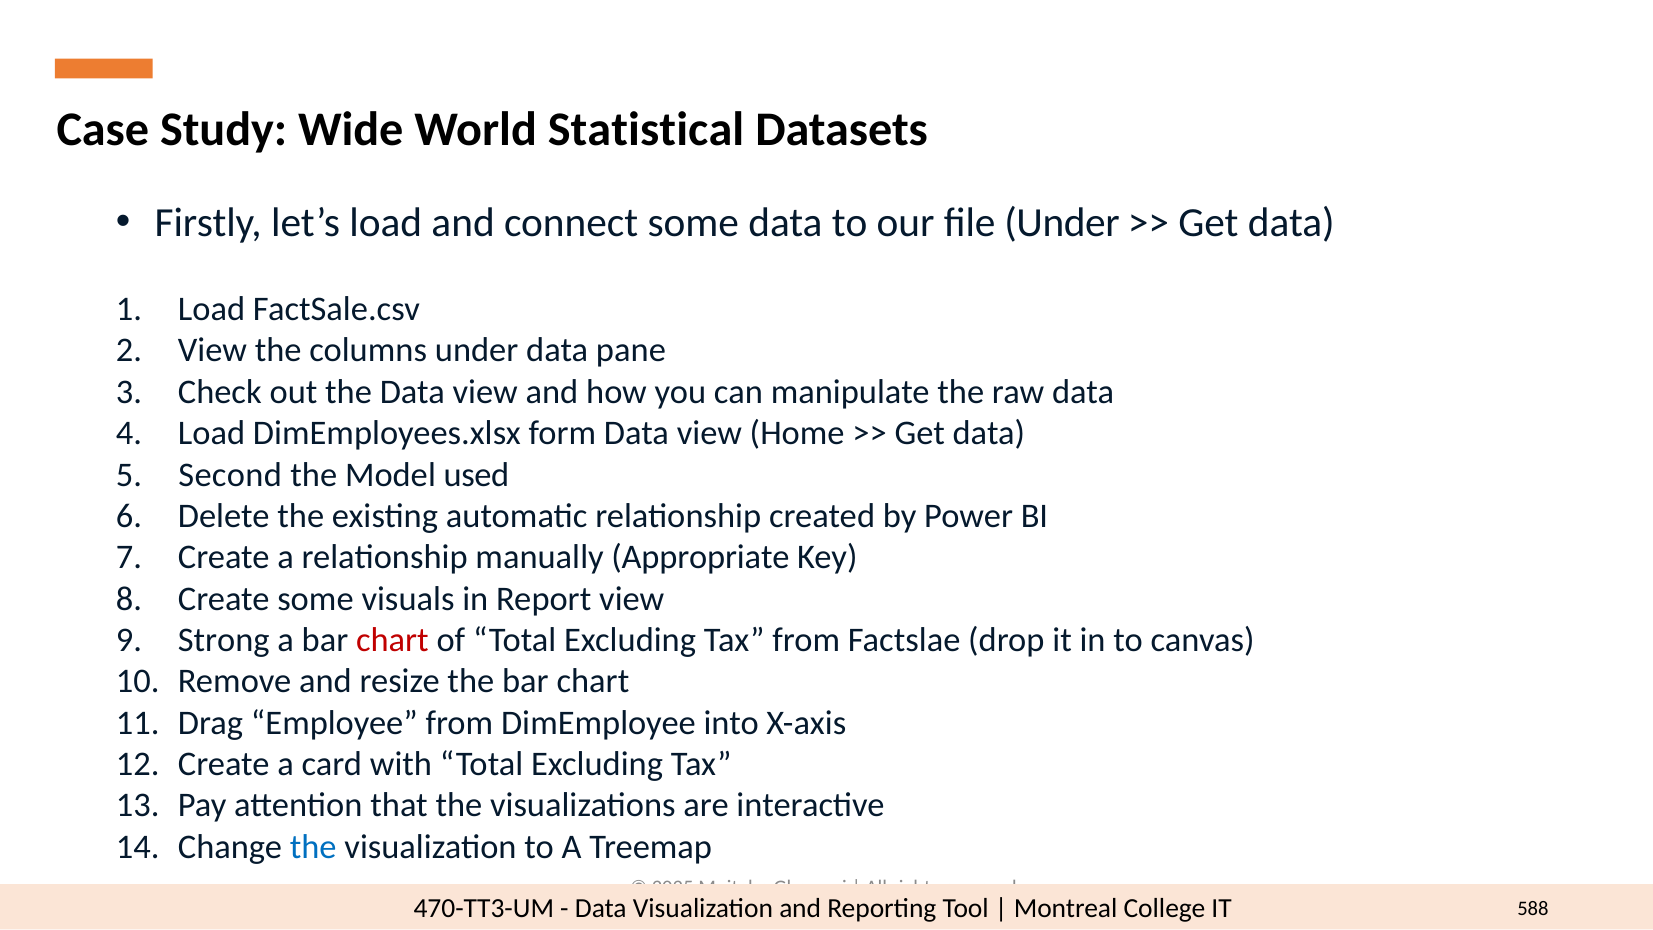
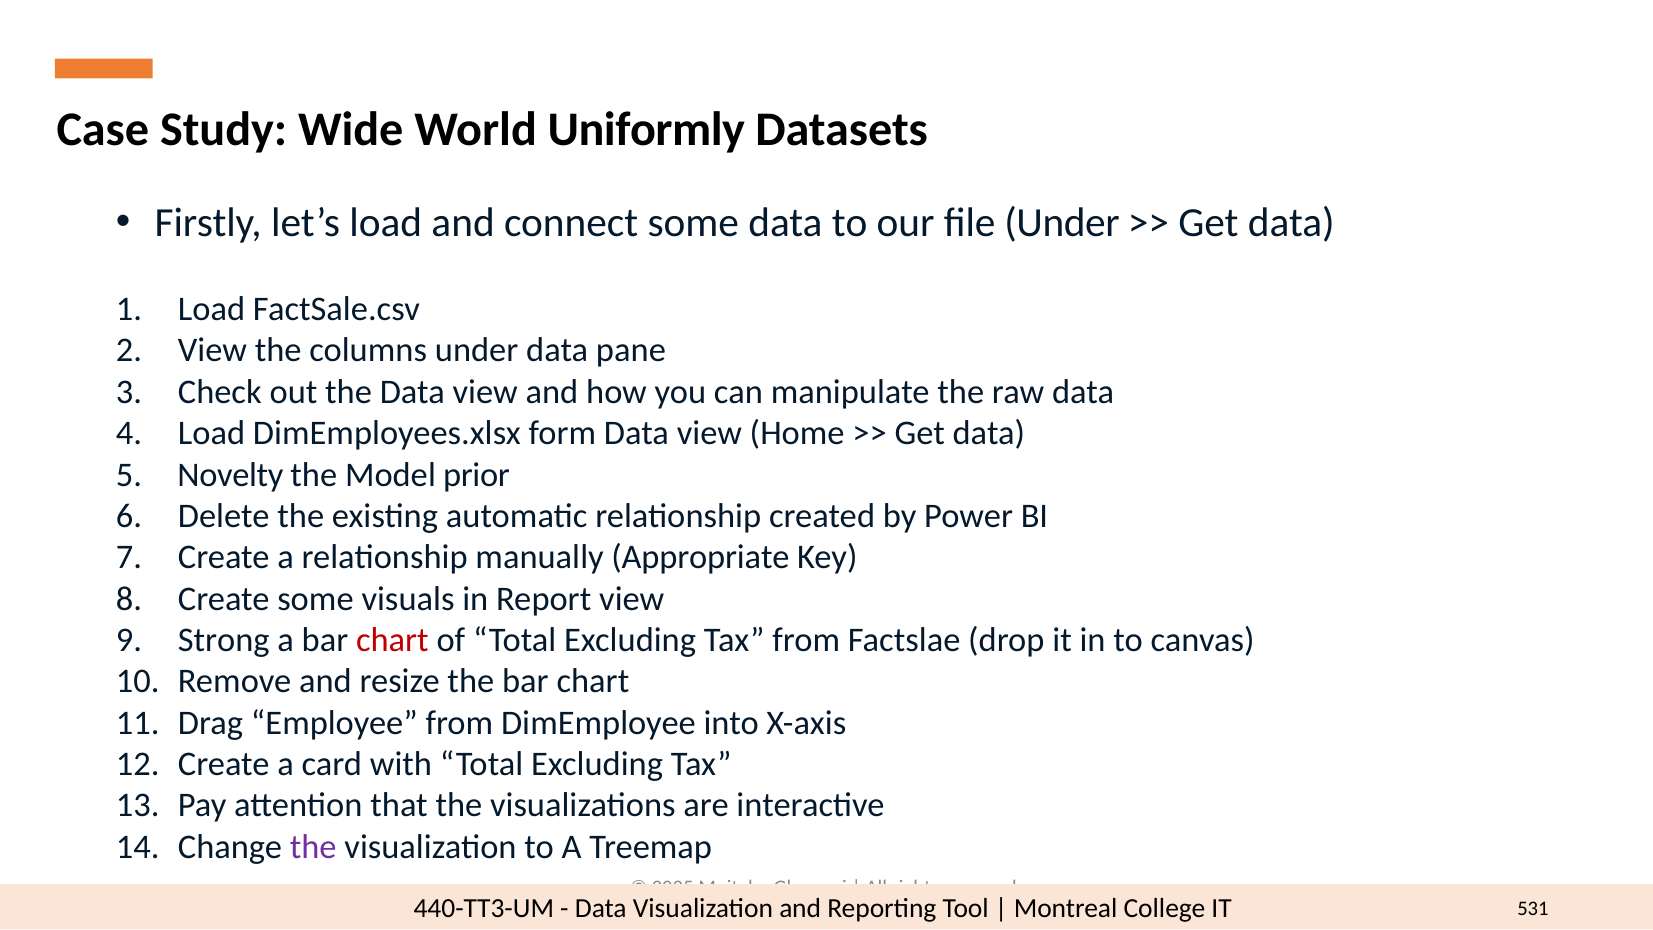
Statistical: Statistical -> Uniformly
Second: Second -> Novelty
used: used -> prior
the at (313, 847) colour: blue -> purple
470-TT3-UM: 470-TT3-UM -> 440-TT3-UM
588: 588 -> 531
